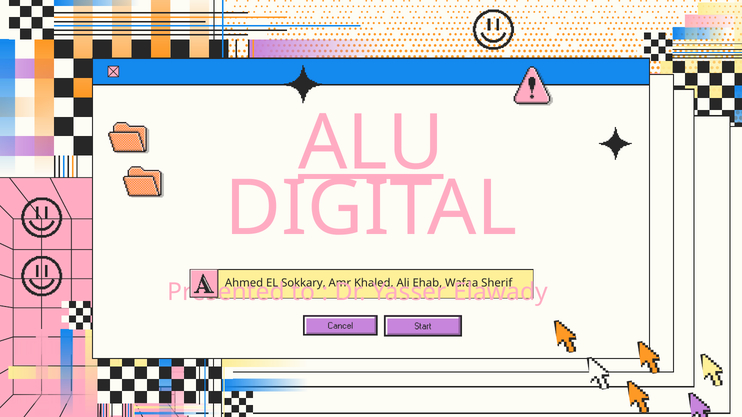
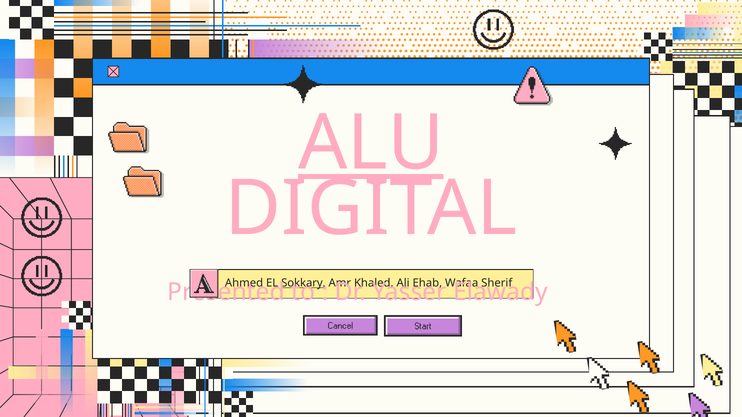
Sokkary underline: none -> present
